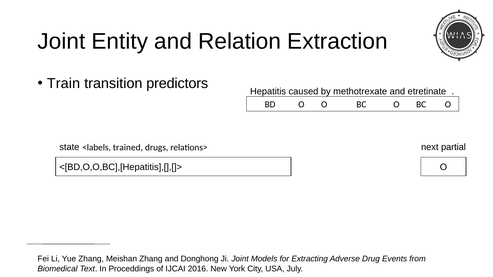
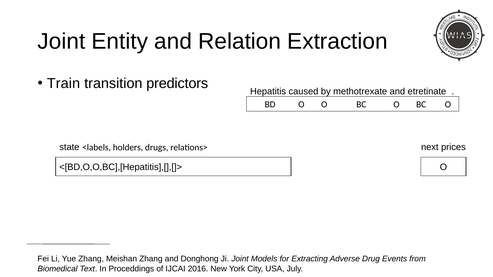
partial: partial -> prices
trained: trained -> holders
